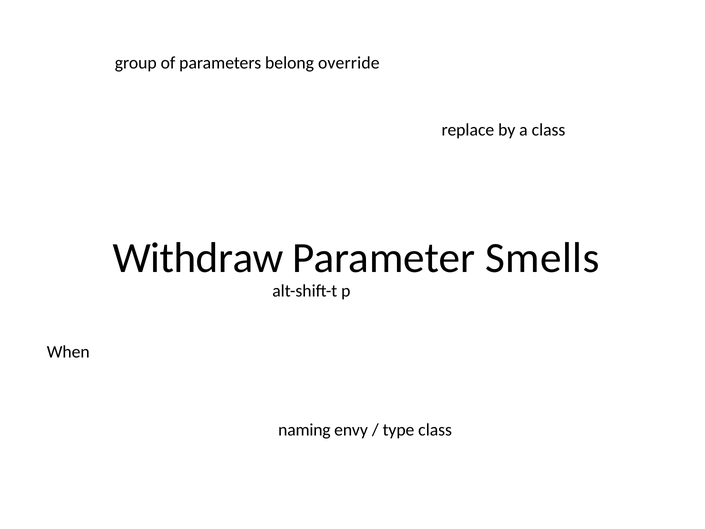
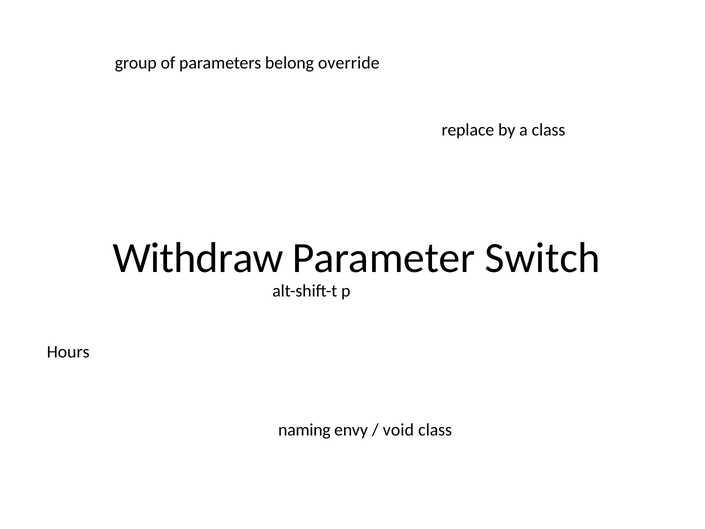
Smells: Smells -> Switch
When: When -> Hours
type: type -> void
